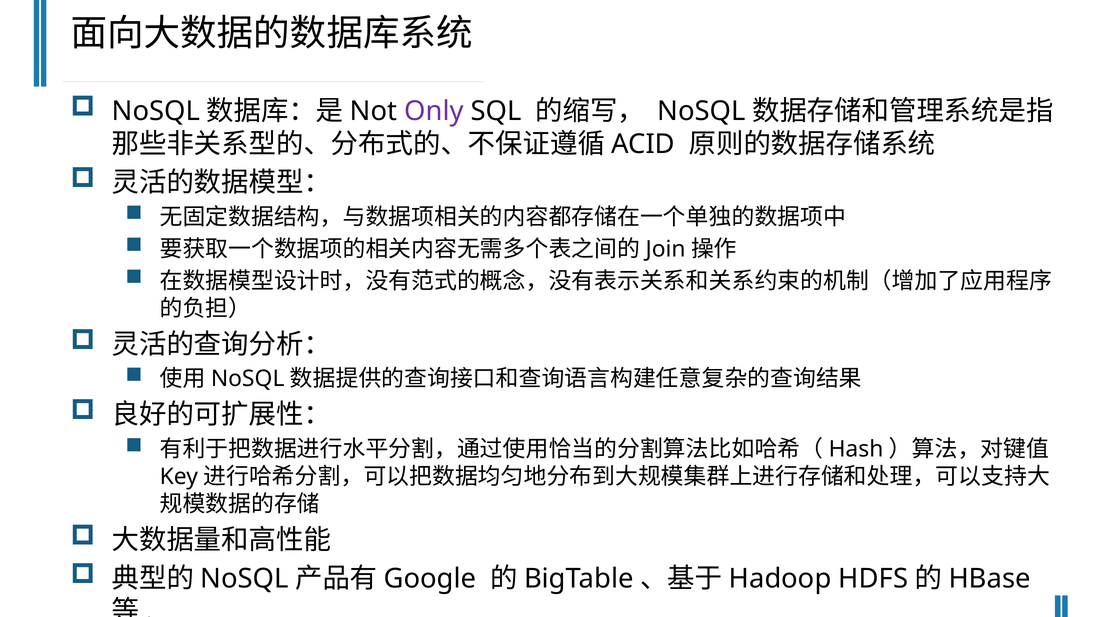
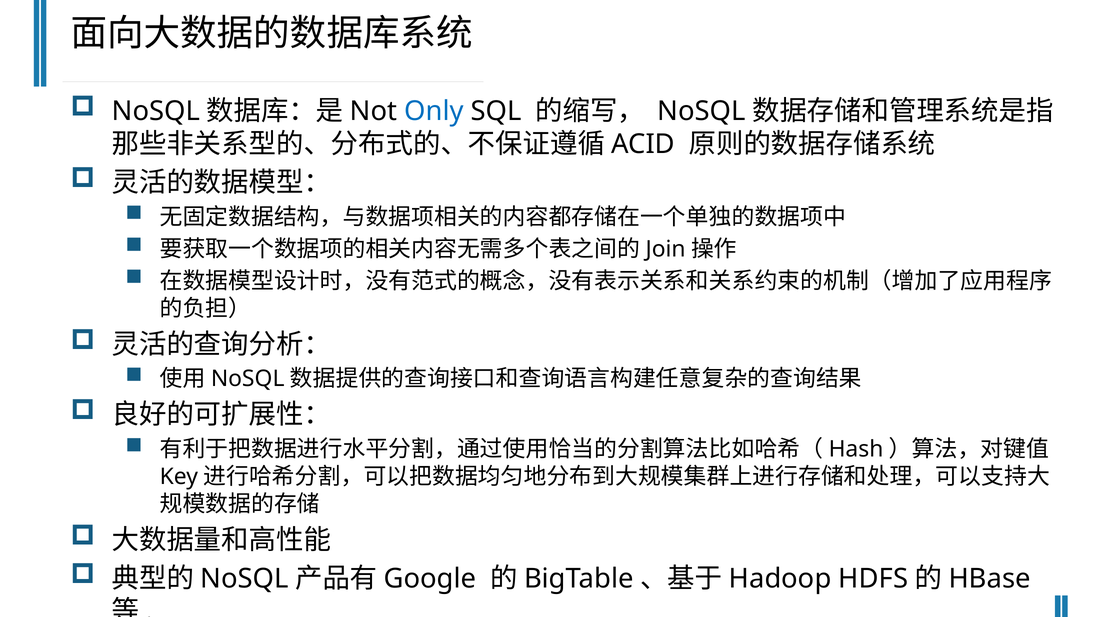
Only colour: purple -> blue
